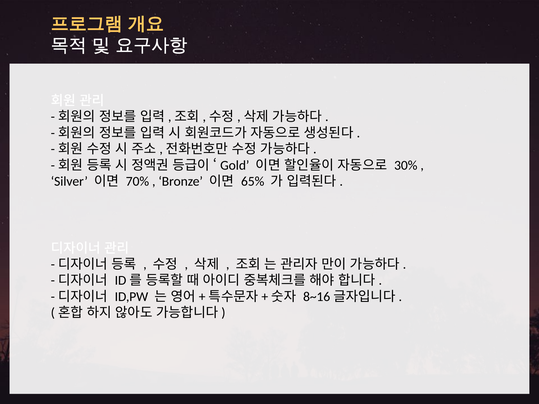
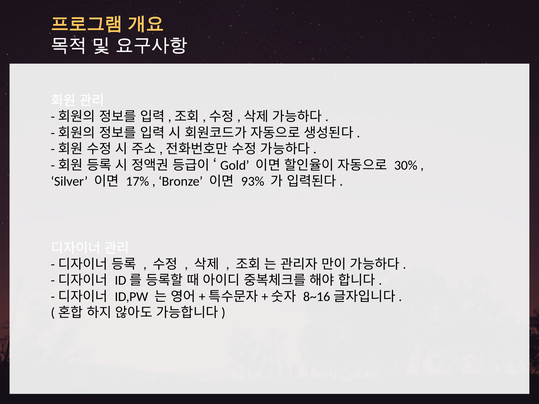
70%: 70% -> 17%
65%: 65% -> 93%
